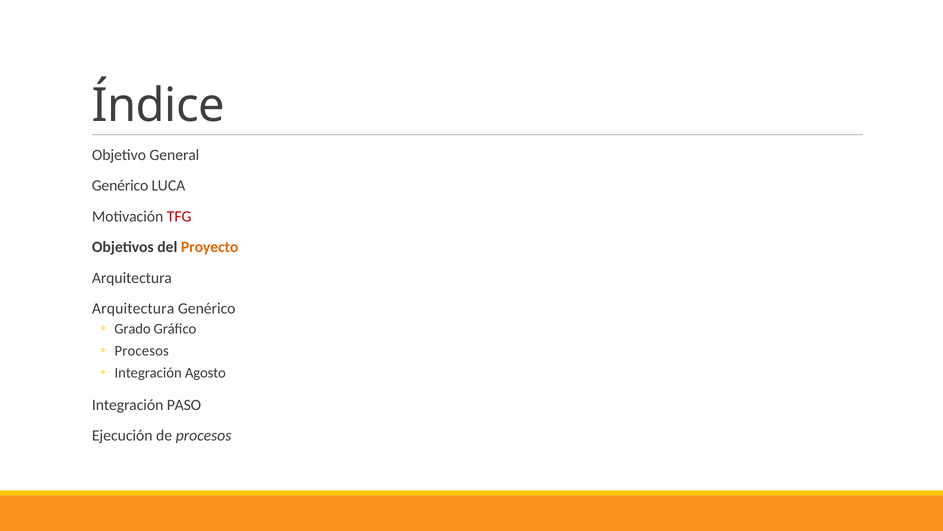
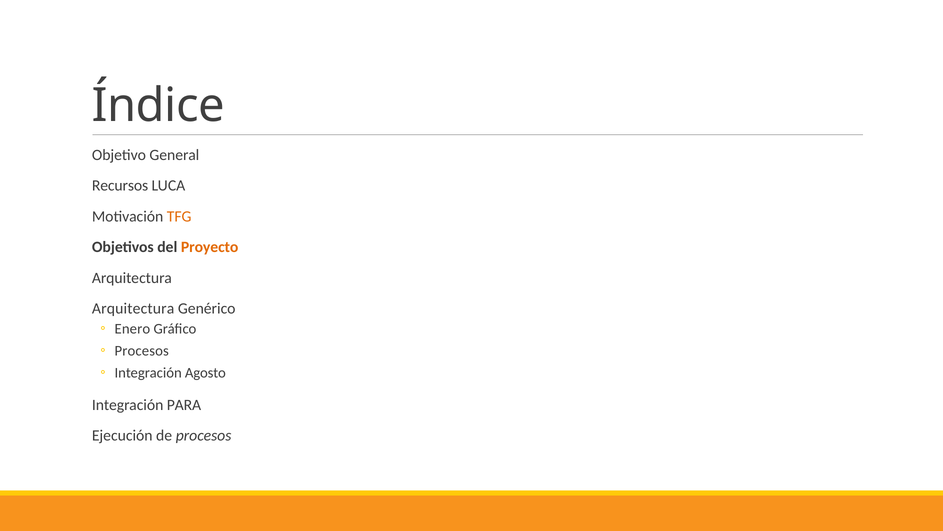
Genérico at (120, 185): Genérico -> Recursos
TFG colour: red -> orange
Grado: Grado -> Enero
PASO: PASO -> PARA
